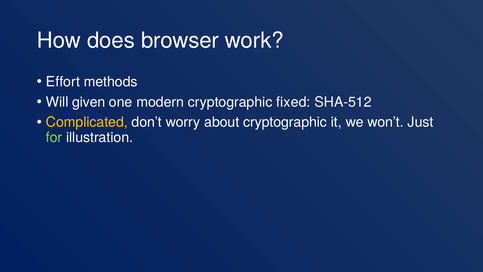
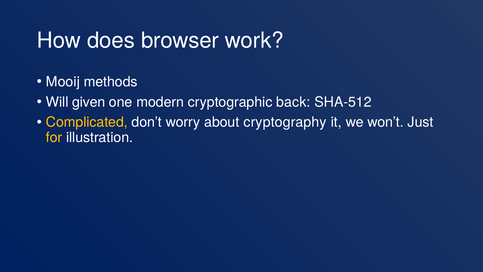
Effort: Effort -> Mooij
fixed: fixed -> back
about cryptographic: cryptographic -> cryptography
for colour: light green -> yellow
